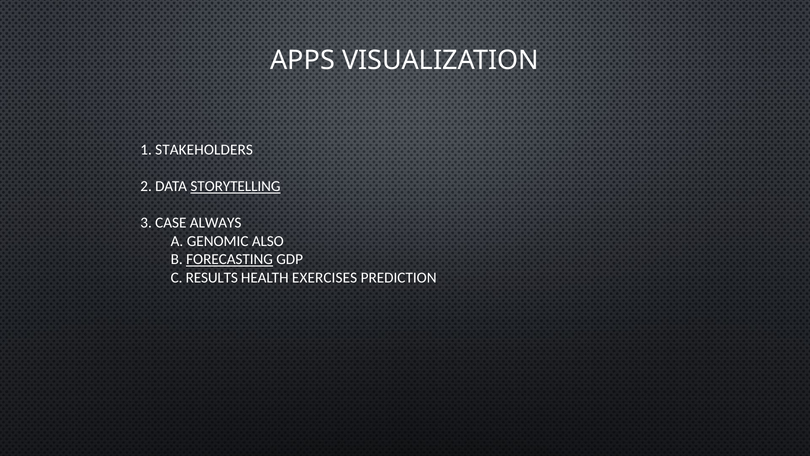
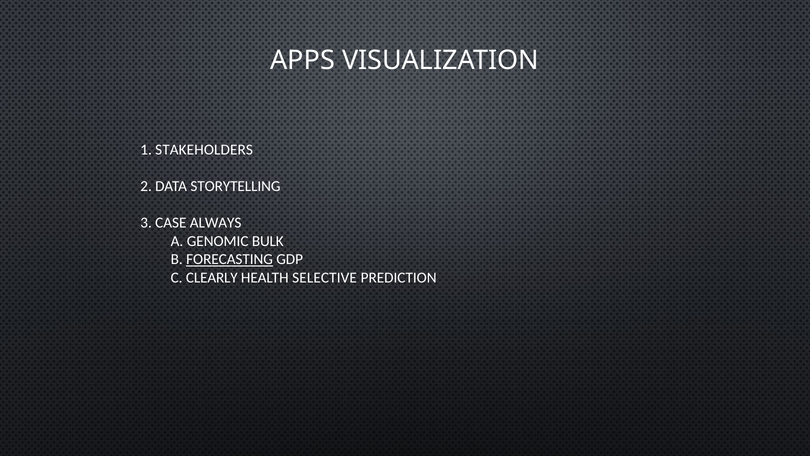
STORYTELLING underline: present -> none
ALSO: ALSO -> BULK
RESULTS: RESULTS -> CLEARLY
EXERCISES: EXERCISES -> SELECTIVE
